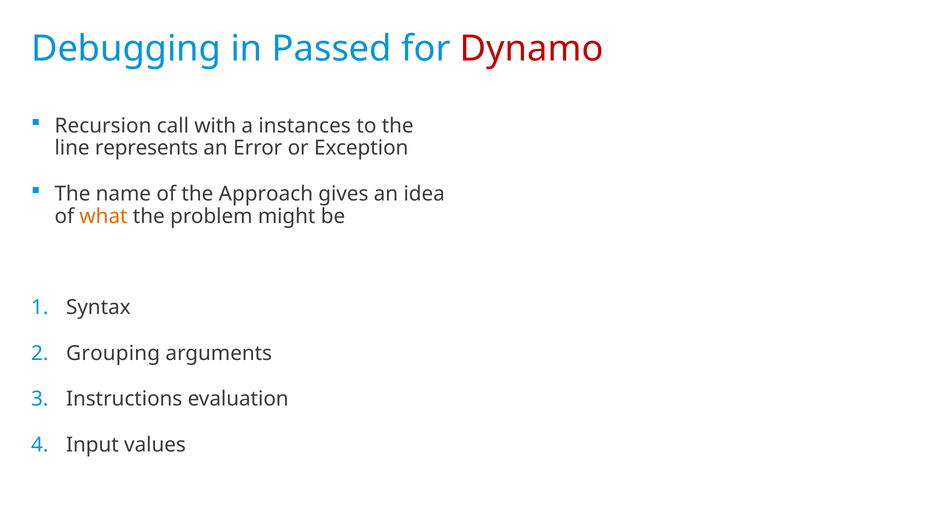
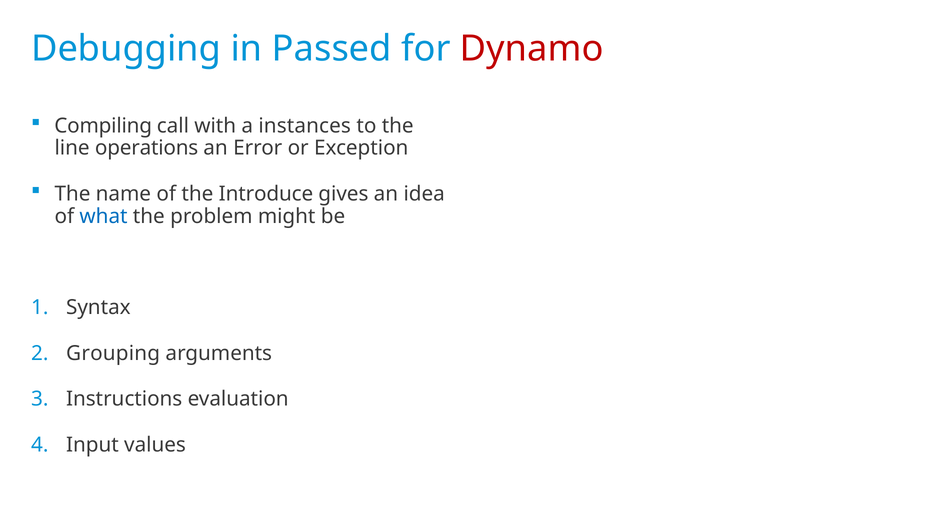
Recursion: Recursion -> Compiling
represents: represents -> operations
Approach: Approach -> Introduce
what colour: orange -> blue
